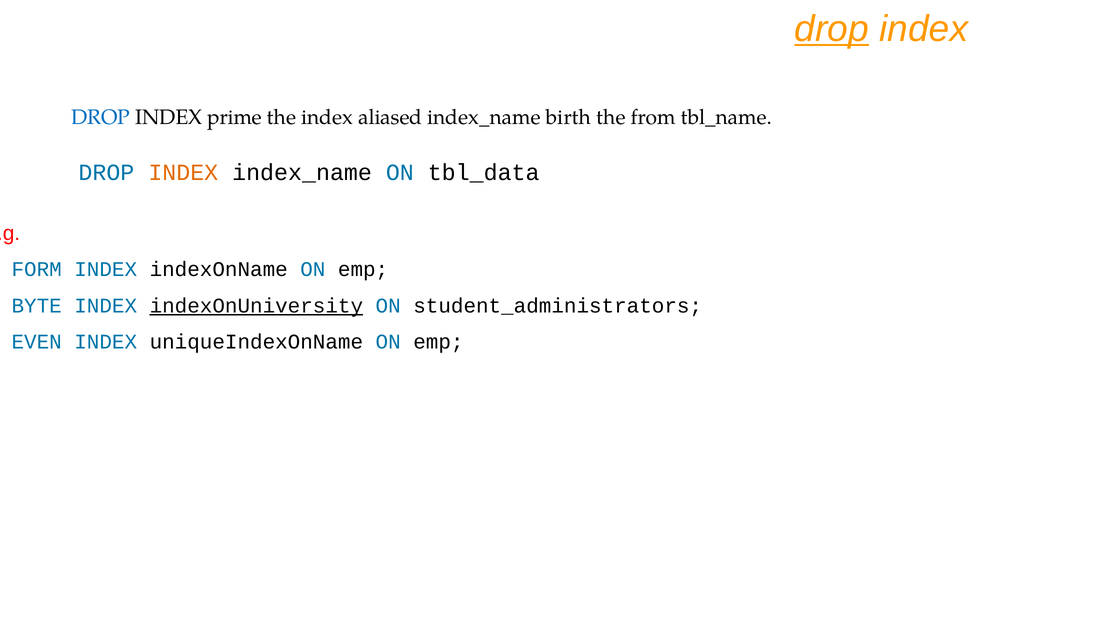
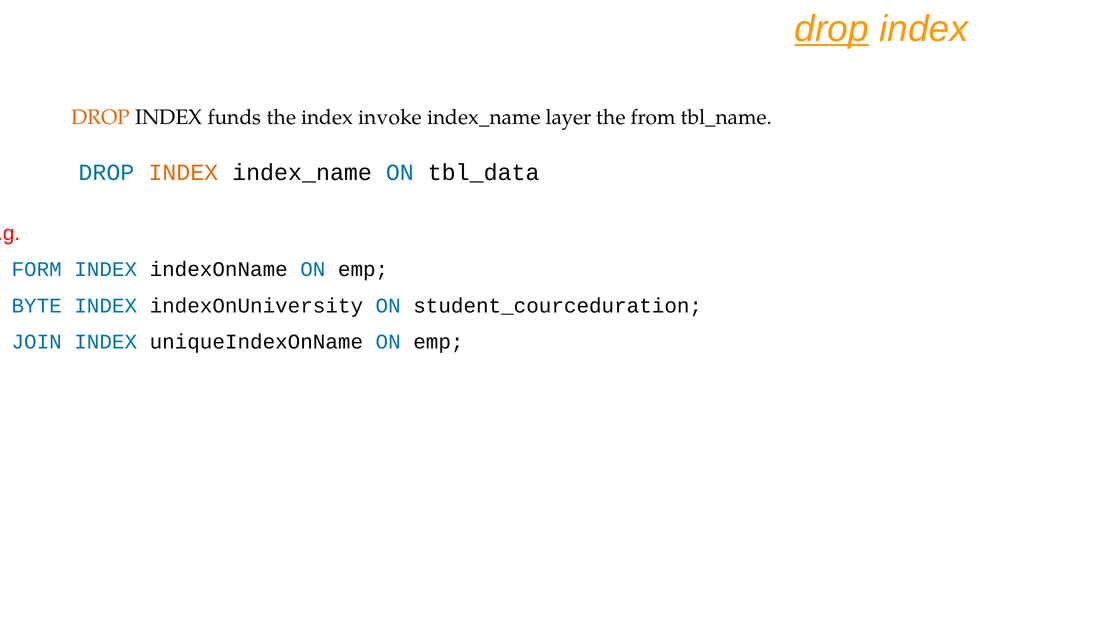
DROP at (101, 117) colour: blue -> orange
prime: prime -> funds
aliased: aliased -> invoke
birth: birth -> layer
indexOnUniversity underline: present -> none
student_administrators: student_administrators -> student_courceduration
EVEN: EVEN -> JOIN
